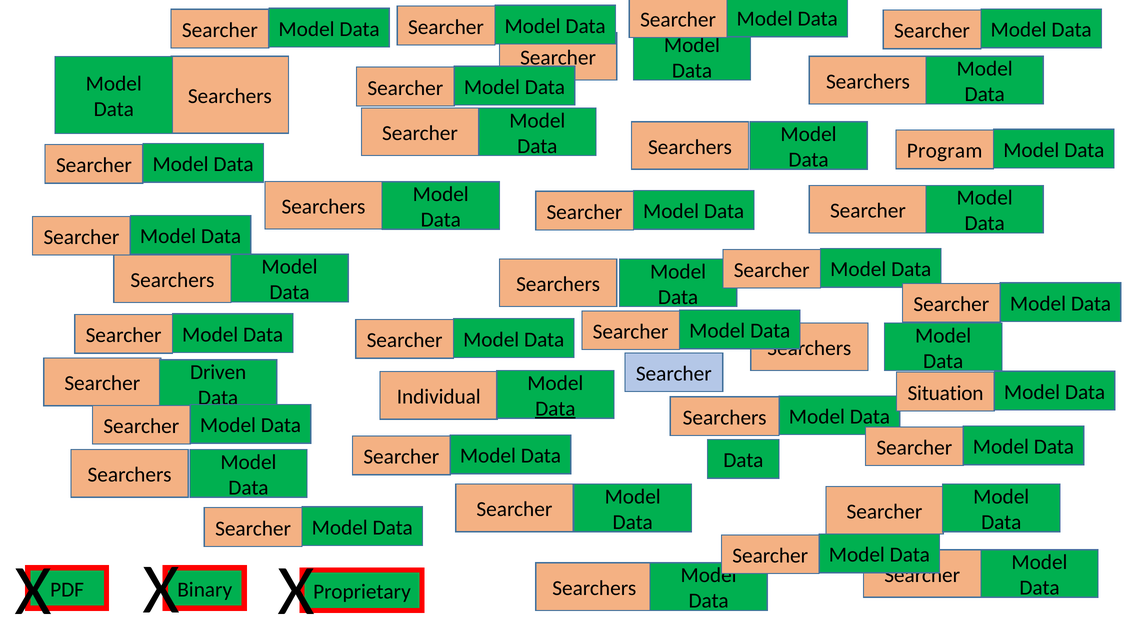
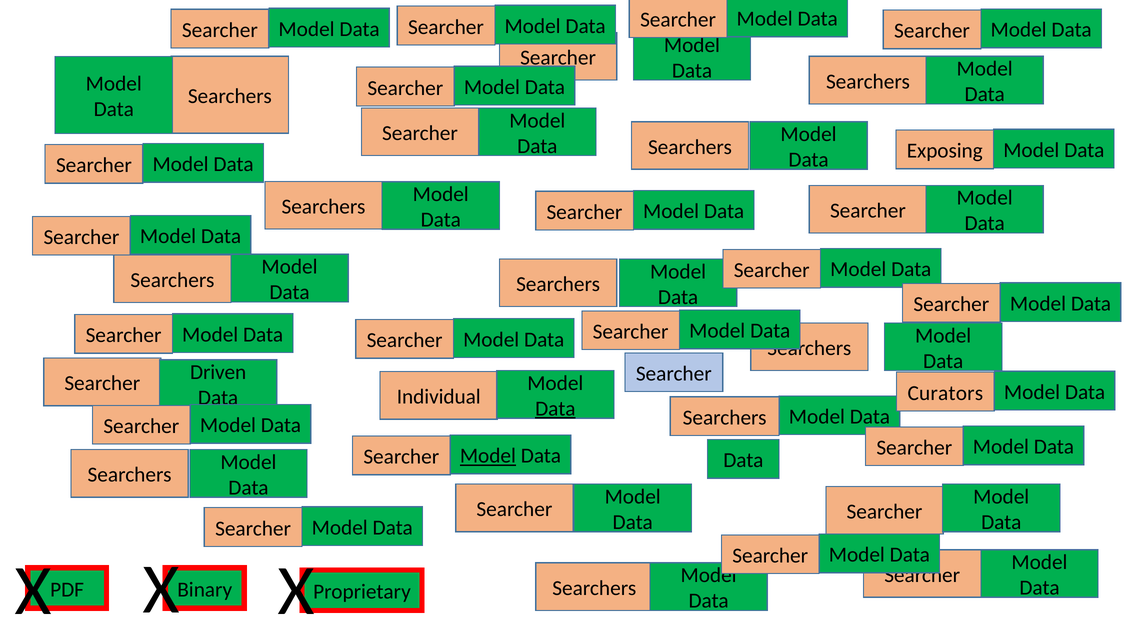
Program: Program -> Exposing
Situation: Situation -> Curators
Model at (488, 456) underline: none -> present
